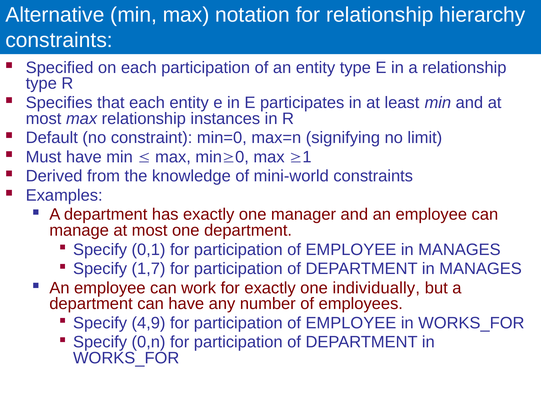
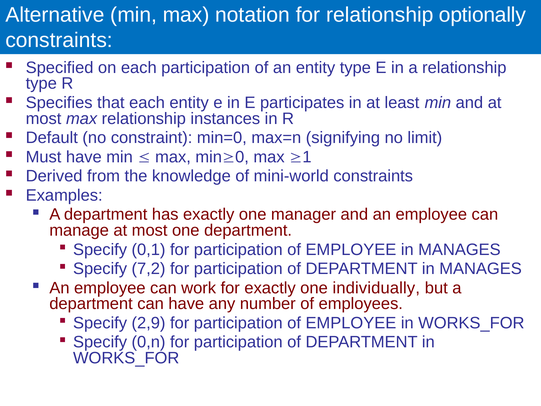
hierarchy: hierarchy -> optionally
1,7: 1,7 -> 7,2
4,9: 4,9 -> 2,9
